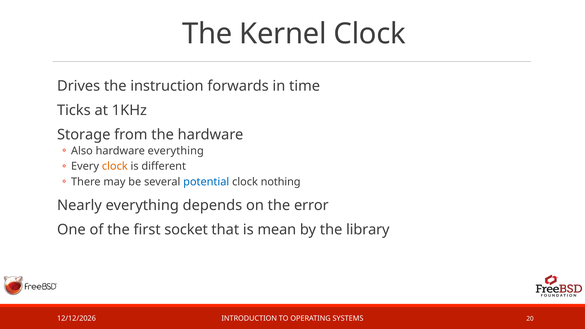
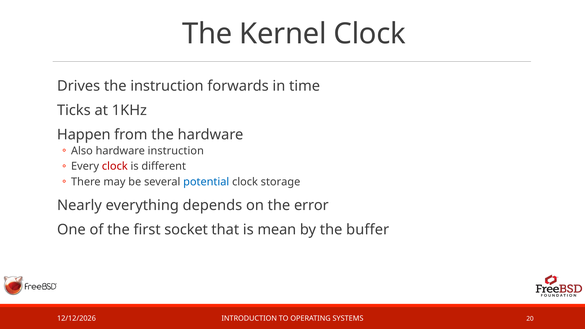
Storage: Storage -> Happen
hardware everything: everything -> instruction
clock at (115, 166) colour: orange -> red
nothing: nothing -> storage
library: library -> buffer
